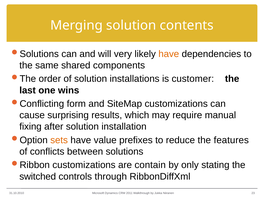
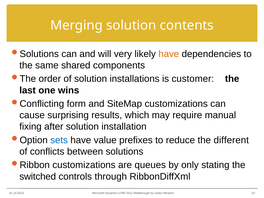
sets colour: orange -> blue
features: features -> different
contain: contain -> queues
